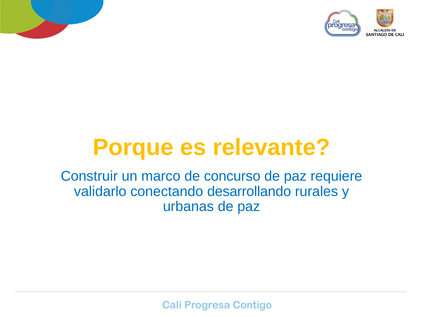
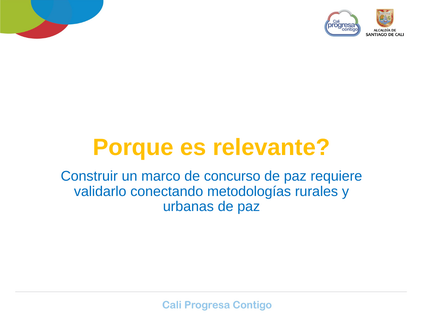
desarrollando: desarrollando -> metodologías
